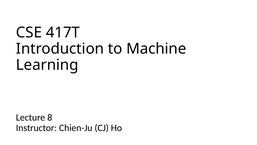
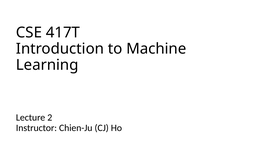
8: 8 -> 2
